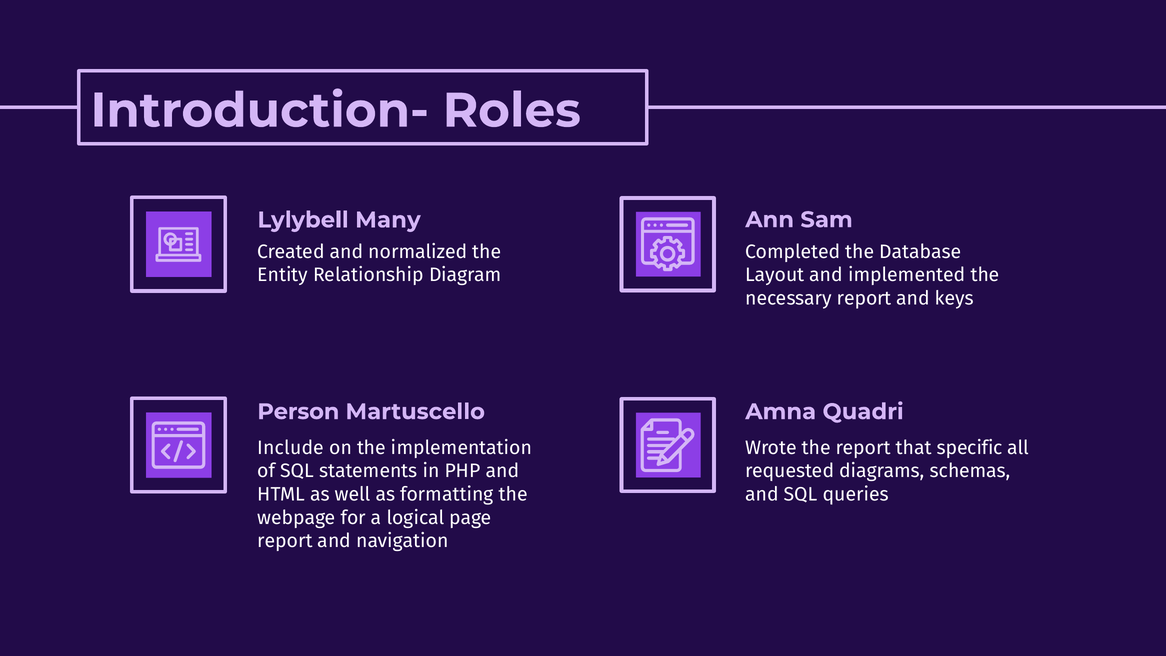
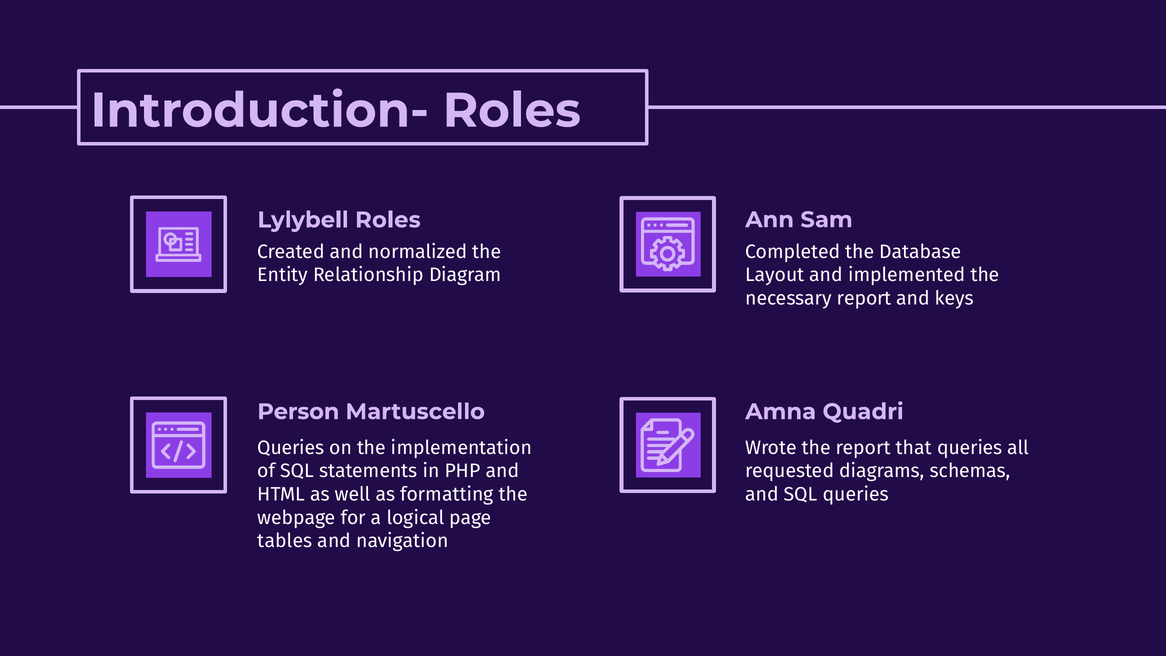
Lylybell Many: Many -> Roles
Include at (291, 448): Include -> Queries
that specific: specific -> queries
report at (285, 541): report -> tables
